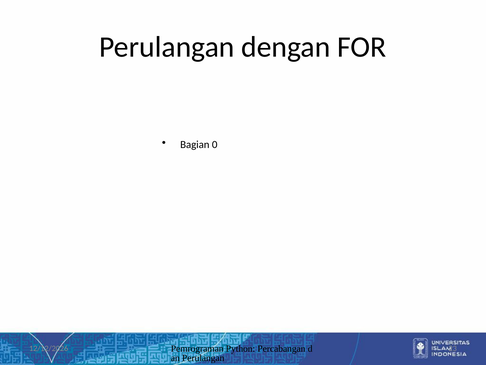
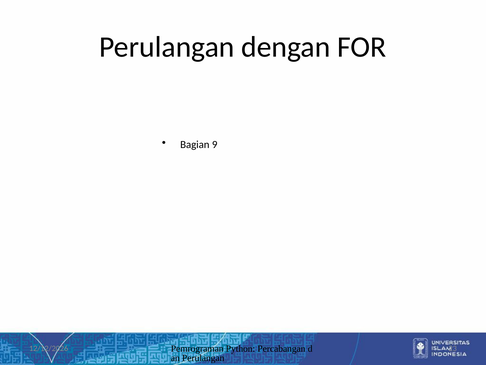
0: 0 -> 9
